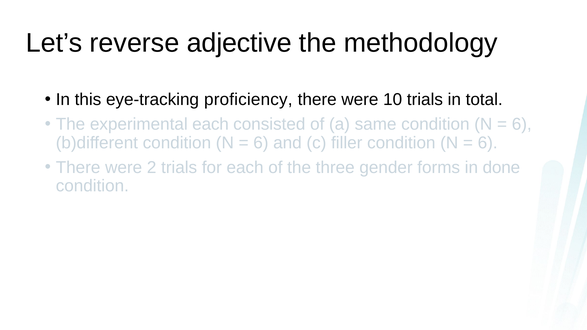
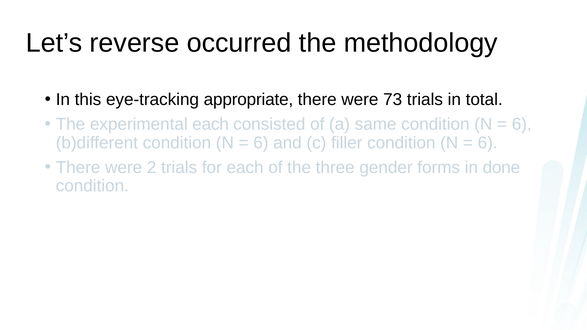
adjective: adjective -> occurred
proficiency: proficiency -> appropriate
10: 10 -> 73
